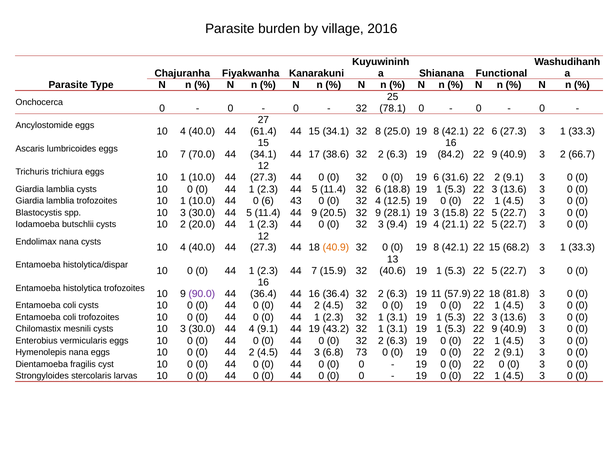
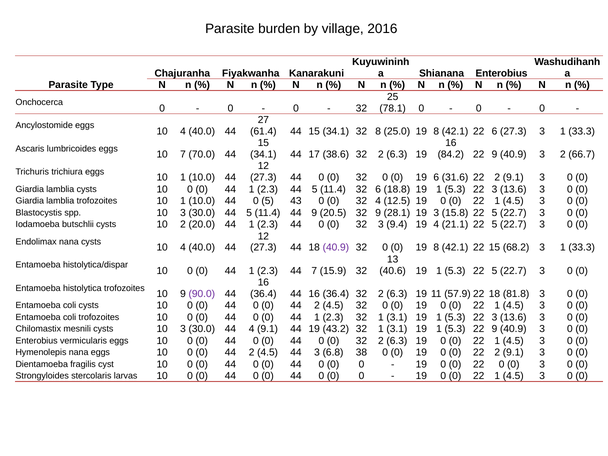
Shianana Functional: Functional -> Enterobius
0 6: 6 -> 5
40.9 at (336, 248) colour: orange -> purple
73: 73 -> 38
